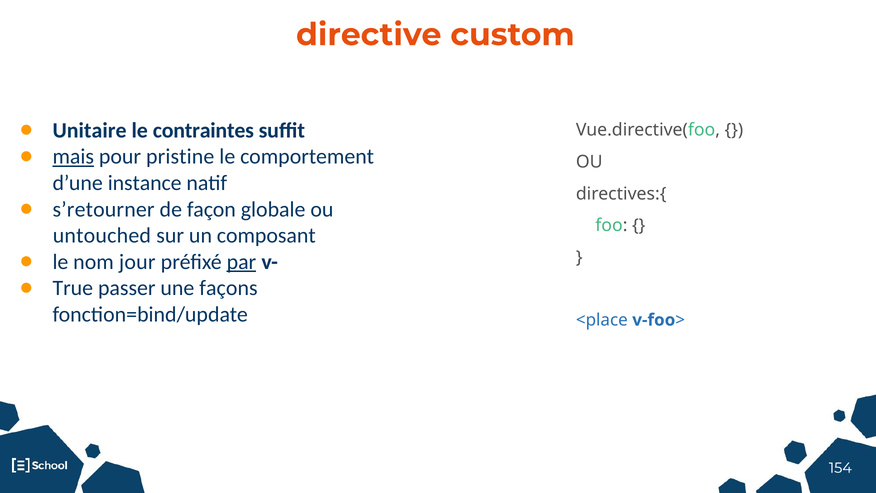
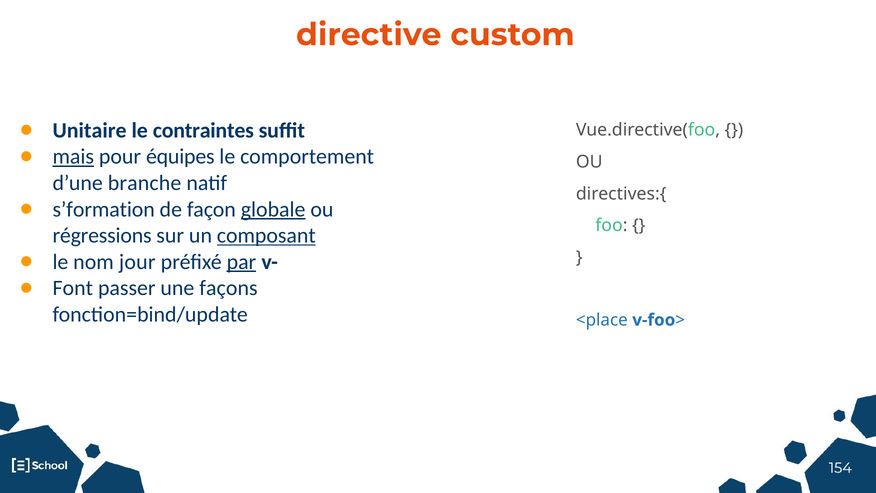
pristine: pristine -> équipes
instance: instance -> branche
s’retourner: s’retourner -> s’formation
globale underline: none -> present
untouched: untouched -> régressions
composant at (266, 235) underline: none -> present
True: True -> Font
